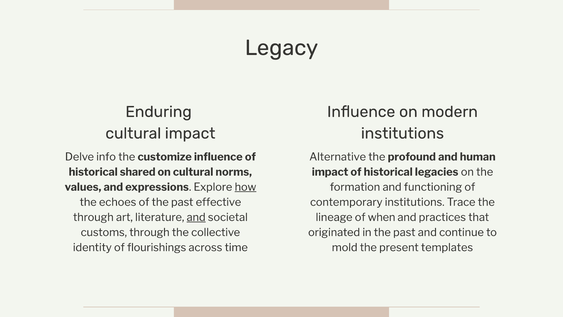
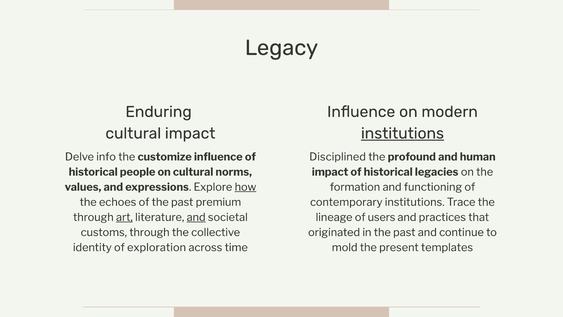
institutions at (402, 133) underline: none -> present
Alternative: Alternative -> Disciplined
shared: shared -> people
effective: effective -> premium
art underline: none -> present
when: when -> users
flourishings: flourishings -> exploration
